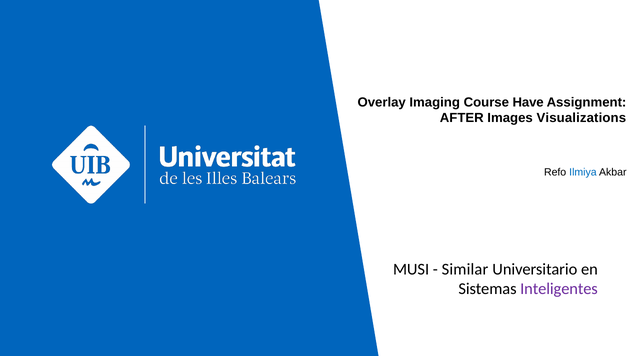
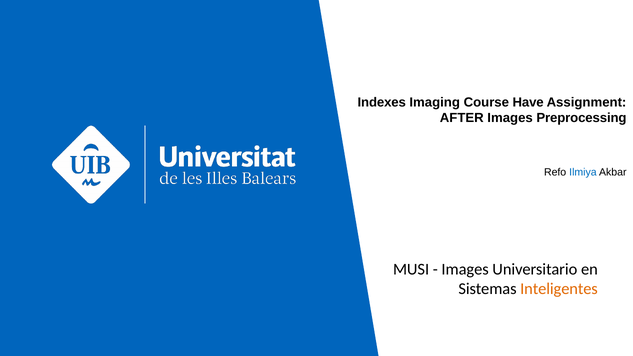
Overlay: Overlay -> Indexes
Visualizations: Visualizations -> Preprocessing
Similar at (465, 269): Similar -> Images
Inteligentes colour: purple -> orange
